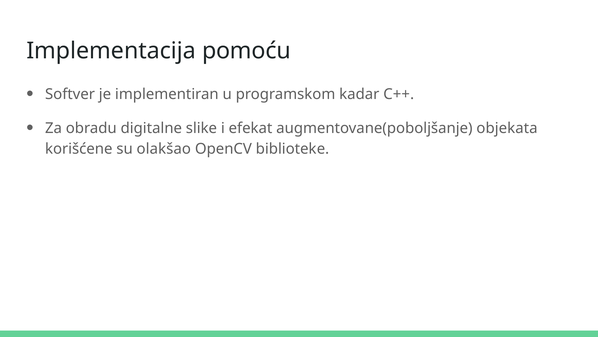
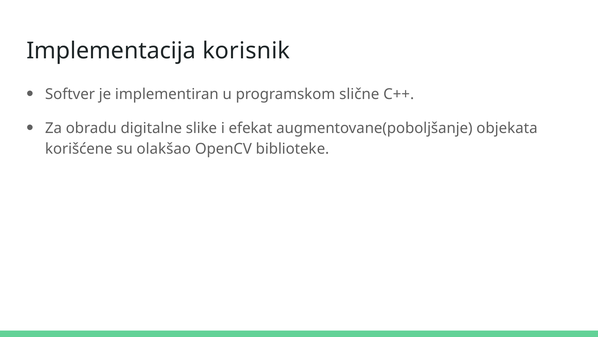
pomoću: pomoću -> korisnik
kadar: kadar -> slične
